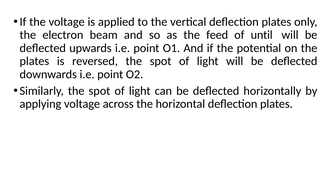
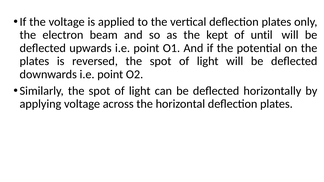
feed: feed -> kept
